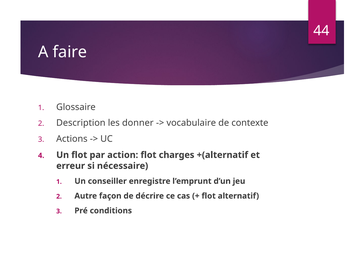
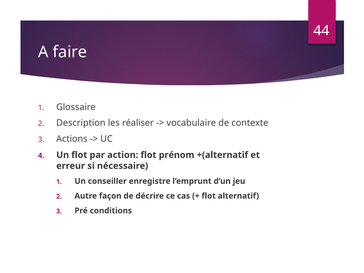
donner: donner -> réaliser
charges: charges -> prénom
